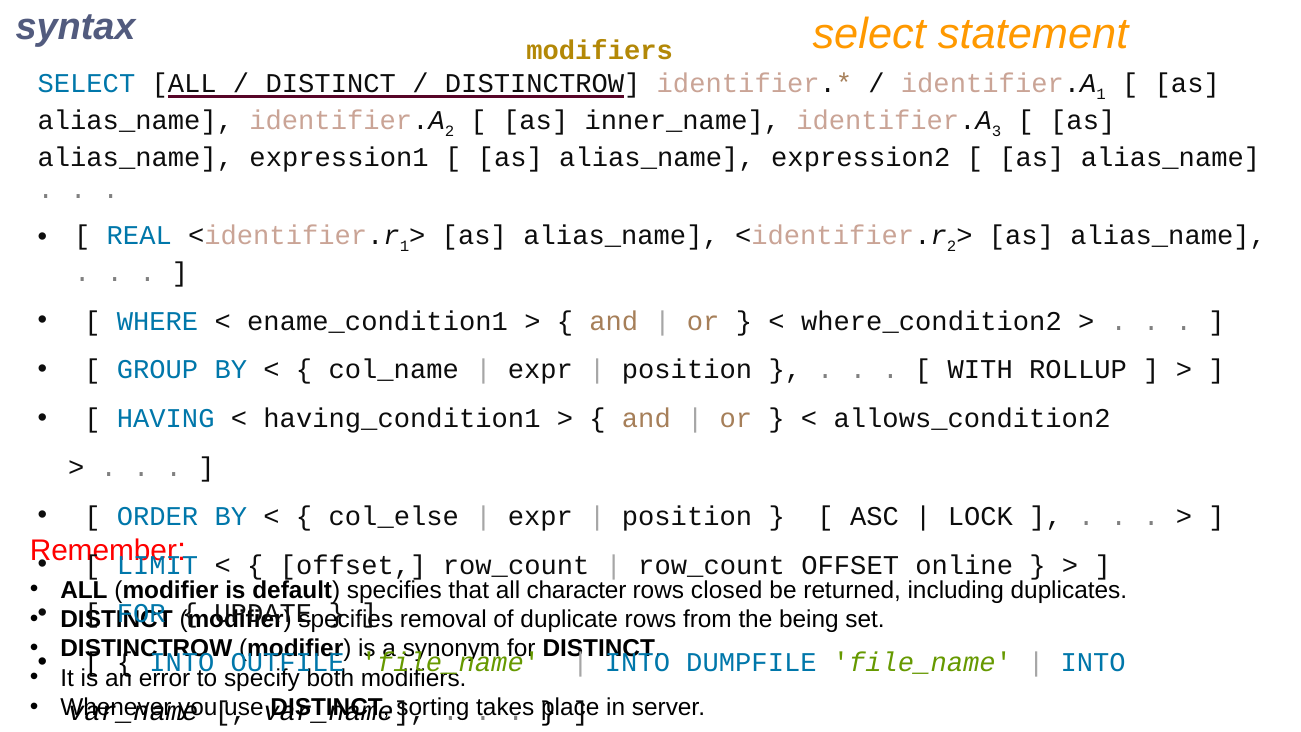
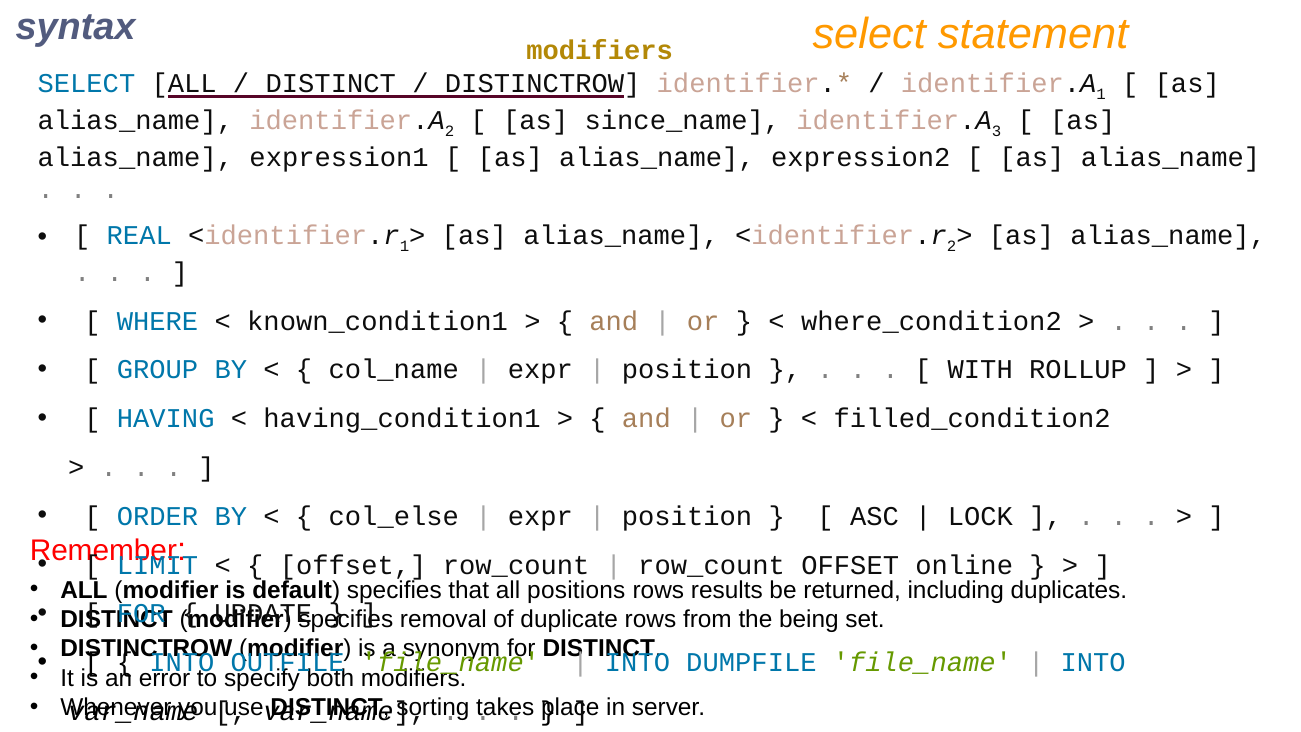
inner_name: inner_name -> since_name
ename_condition1: ename_condition1 -> known_condition1
allows_condition2: allows_condition2 -> filled_condition2
character: character -> positions
closed: closed -> results
